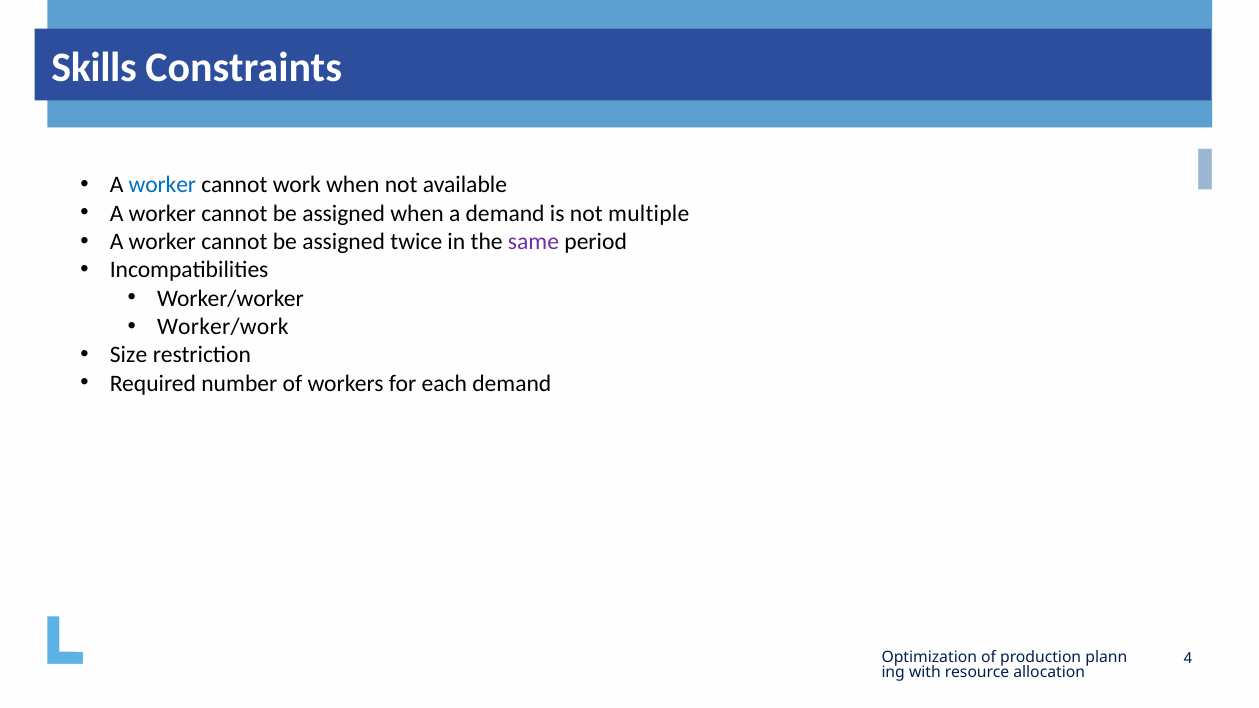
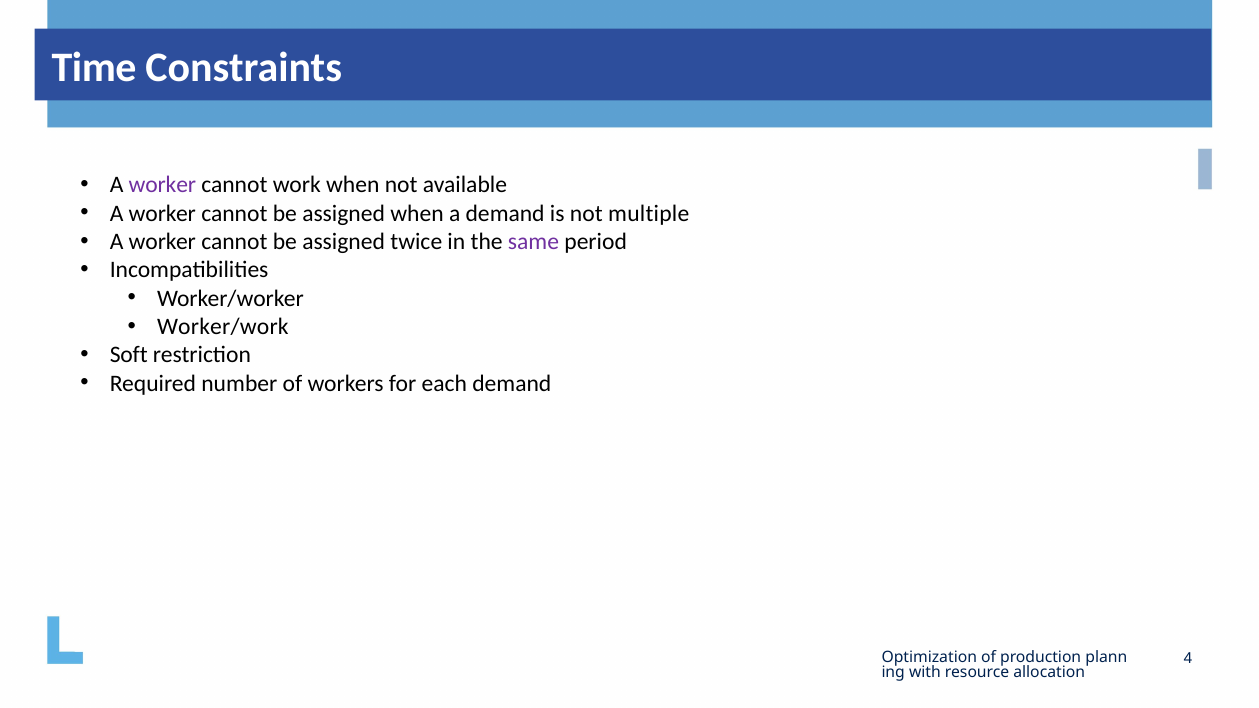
Skills: Skills -> Time
worker at (162, 185) colour: blue -> purple
Size: Size -> Soft
